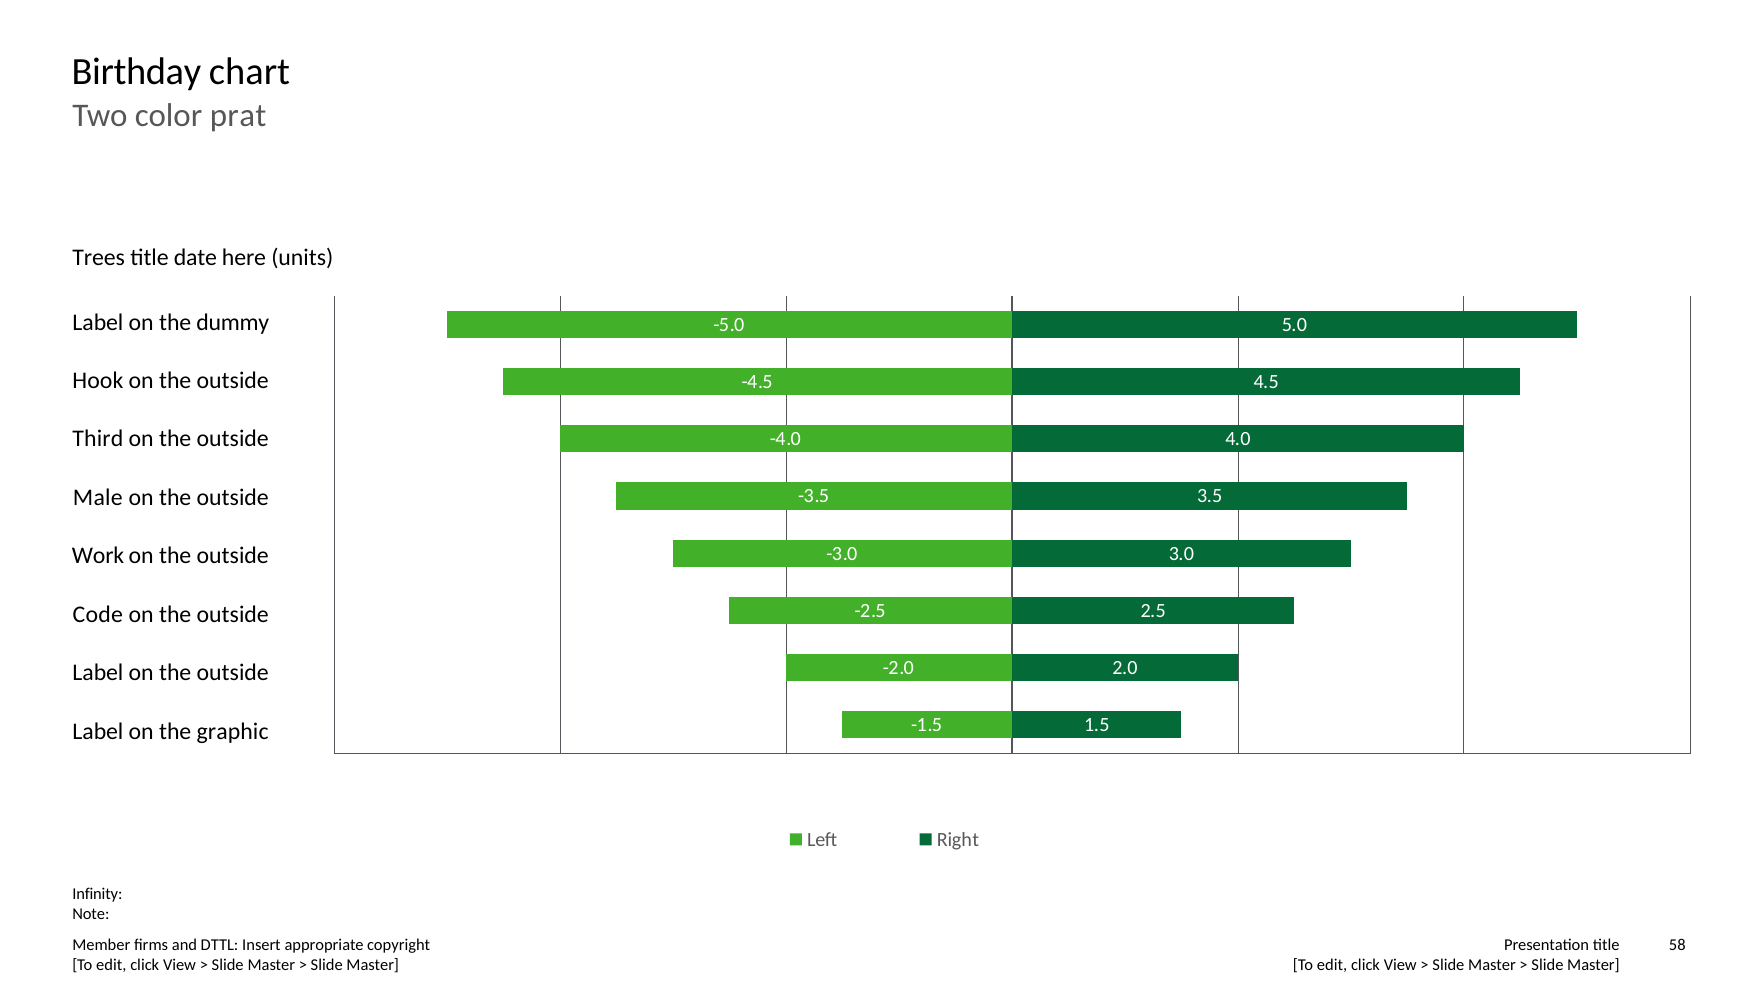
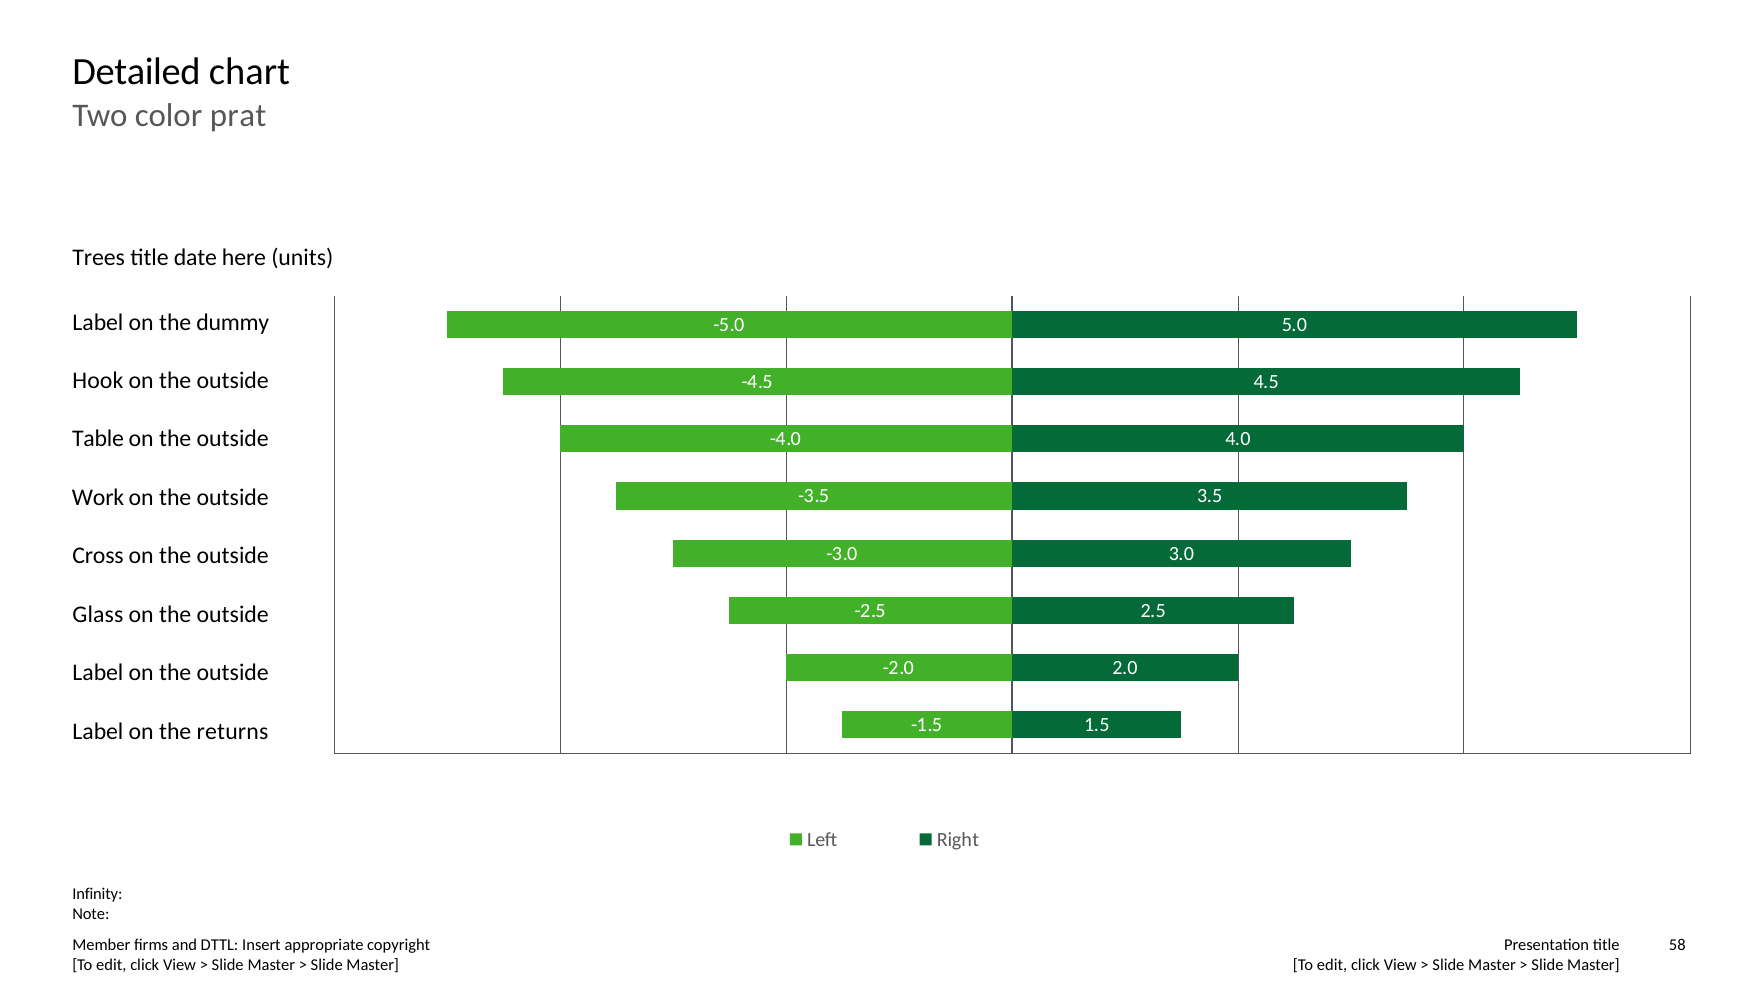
Birthday: Birthday -> Detailed
Third: Third -> Table
Male: Male -> Work
Work: Work -> Cross
Code: Code -> Glass
graphic: graphic -> returns
